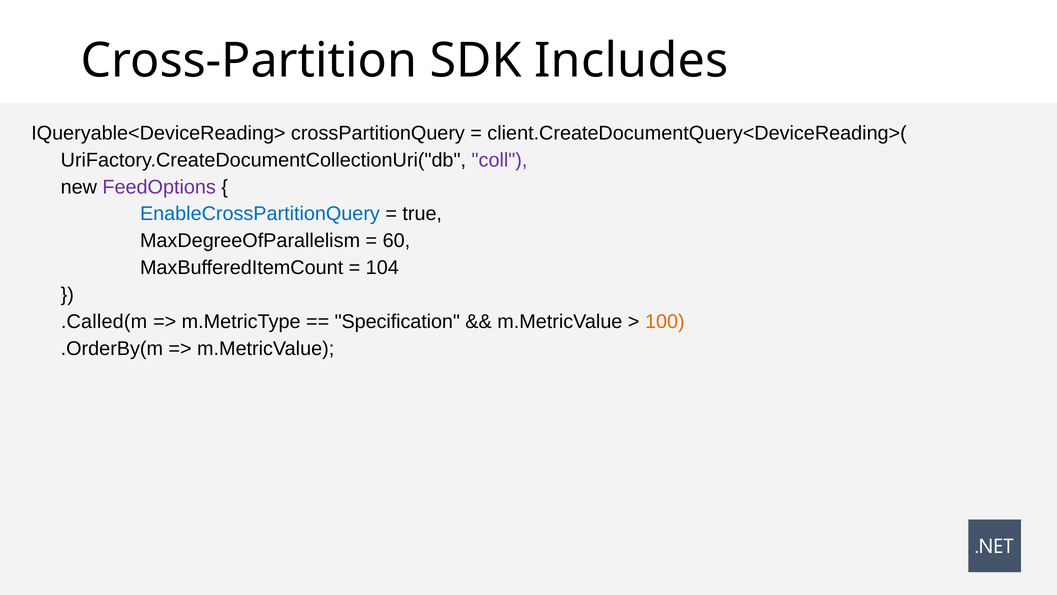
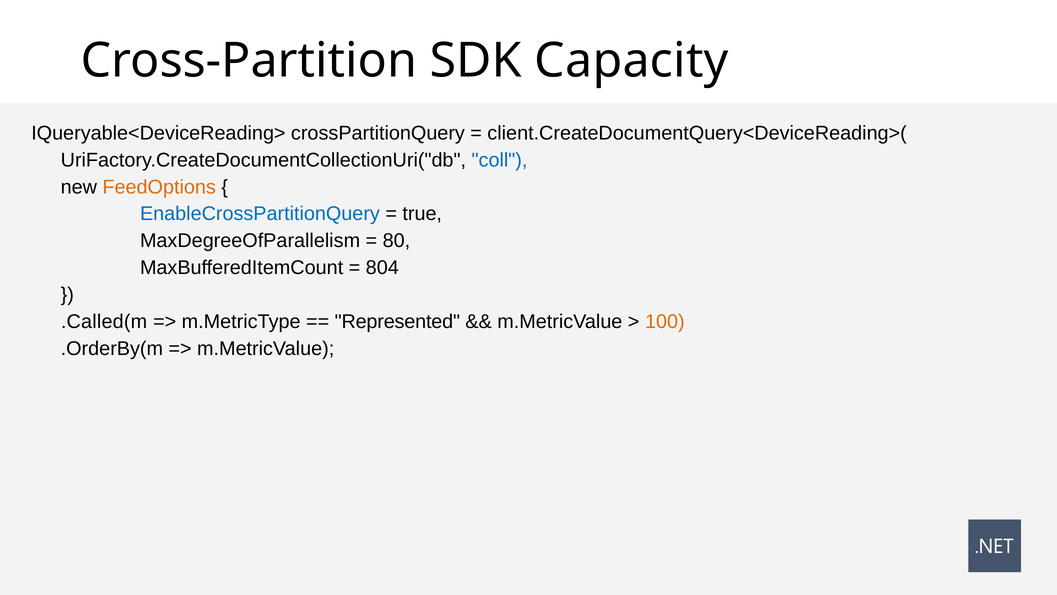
Includes: Includes -> Capacity
coll colour: purple -> blue
FeedOptions colour: purple -> orange
60: 60 -> 80
104: 104 -> 804
Specification: Specification -> Represented
